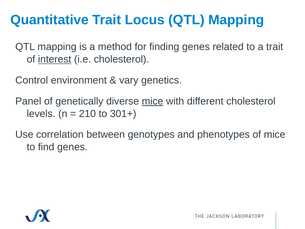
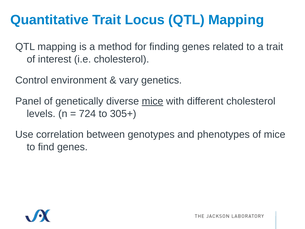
interest underline: present -> none
210: 210 -> 724
301+: 301+ -> 305+
